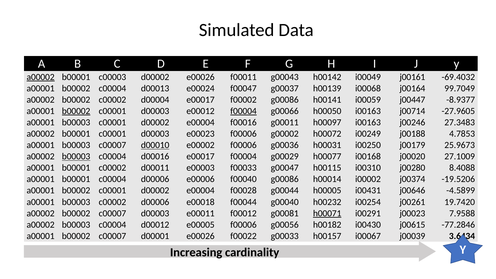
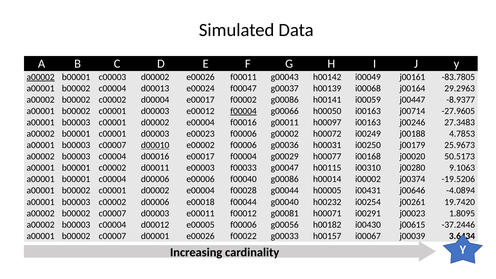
-69.4032: -69.4032 -> -83.7805
99.7049: 99.7049 -> 29.2963
b00002 at (76, 111) underline: present -> none
b00003 at (76, 156) underline: present -> none
27.1009: 27.1009 -> 50.5173
8.4088: 8.4088 -> 9.1063
-4.5899: -4.5899 -> -4.0894
h00071 underline: present -> none
7.9588: 7.9588 -> 1.8095
-77.2846: -77.2846 -> -37.2446
